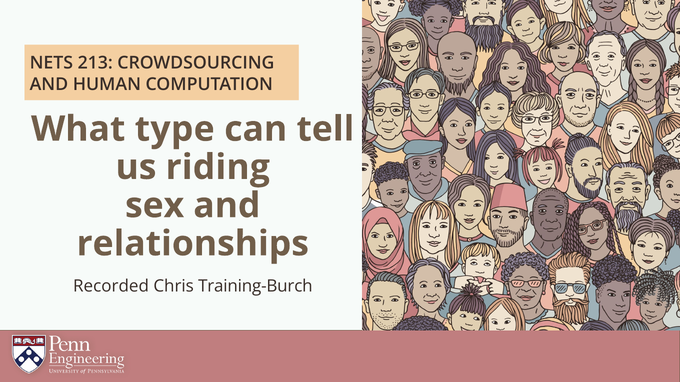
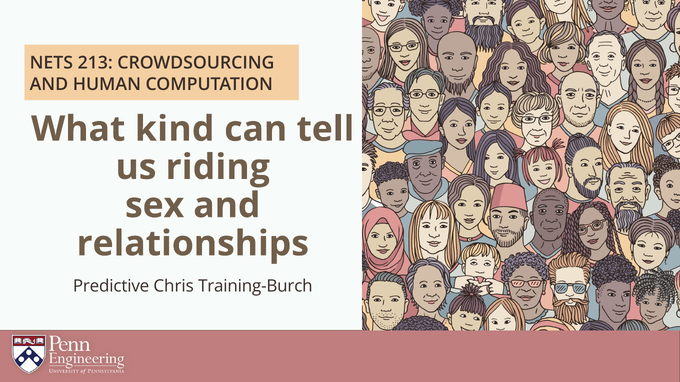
type: type -> kind
Recorded: Recorded -> Predictive
